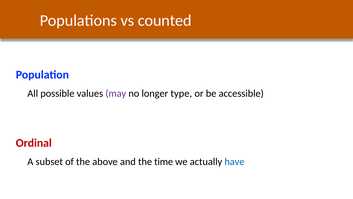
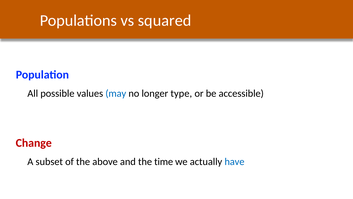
counted: counted -> squared
may colour: purple -> blue
Ordinal: Ordinal -> Change
